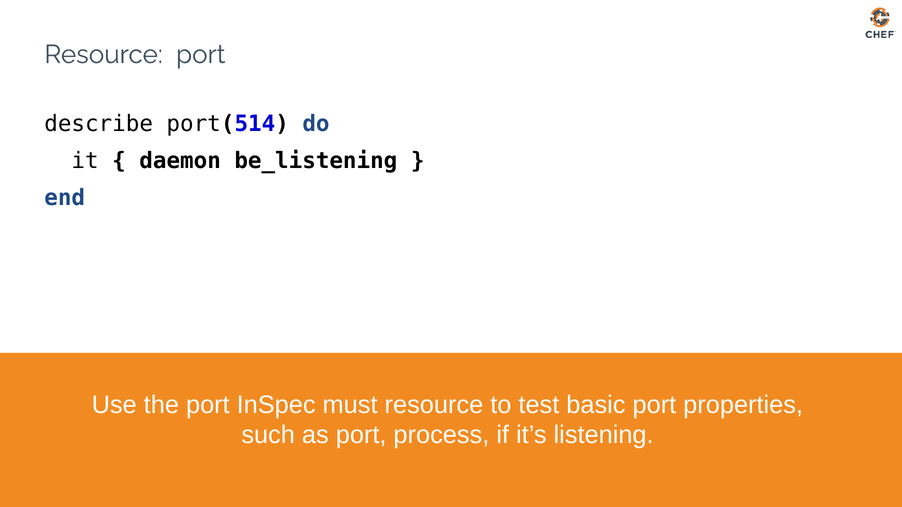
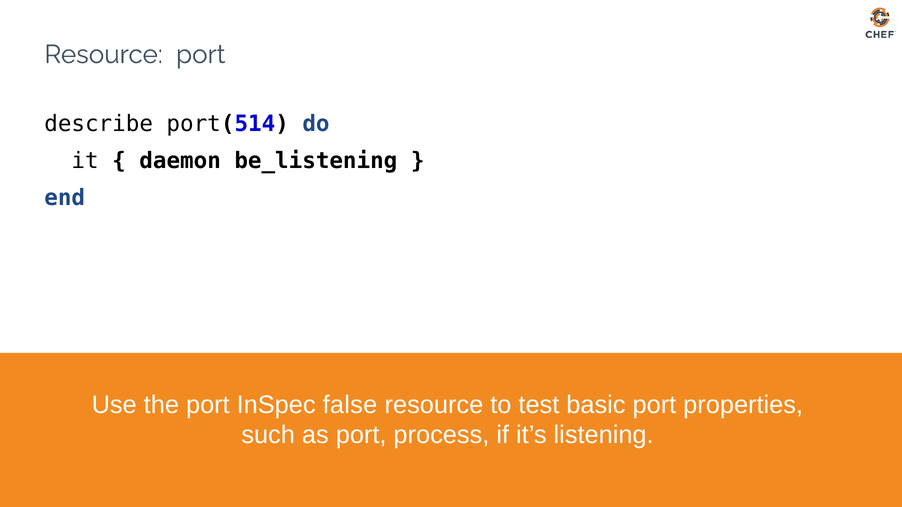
must: must -> false
